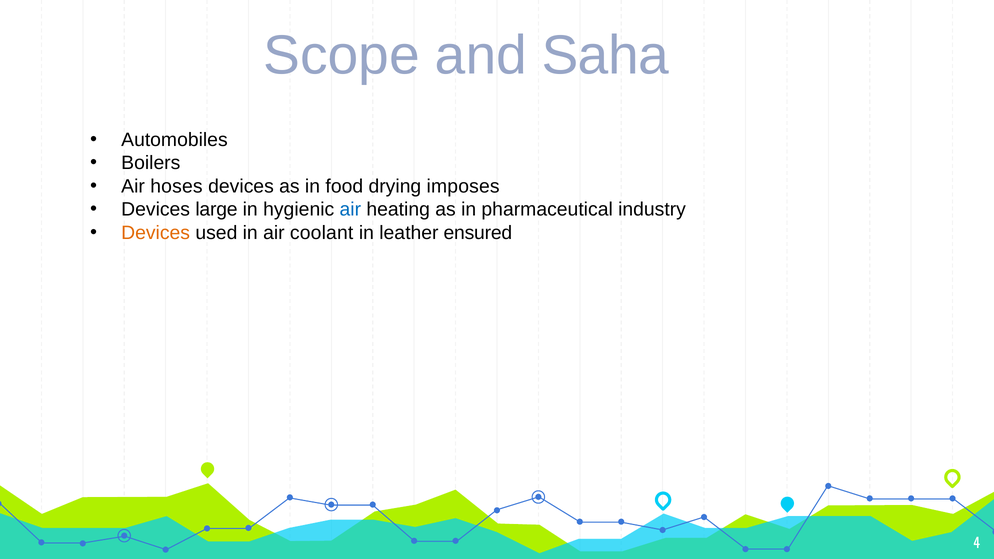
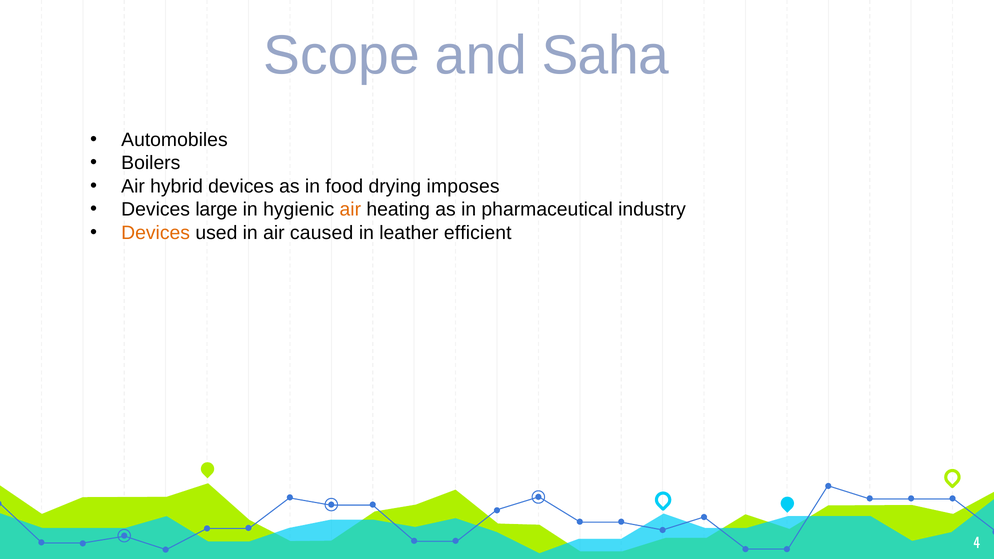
hoses: hoses -> hybrid
air at (350, 210) colour: blue -> orange
coolant: coolant -> caused
ensured: ensured -> efficient
